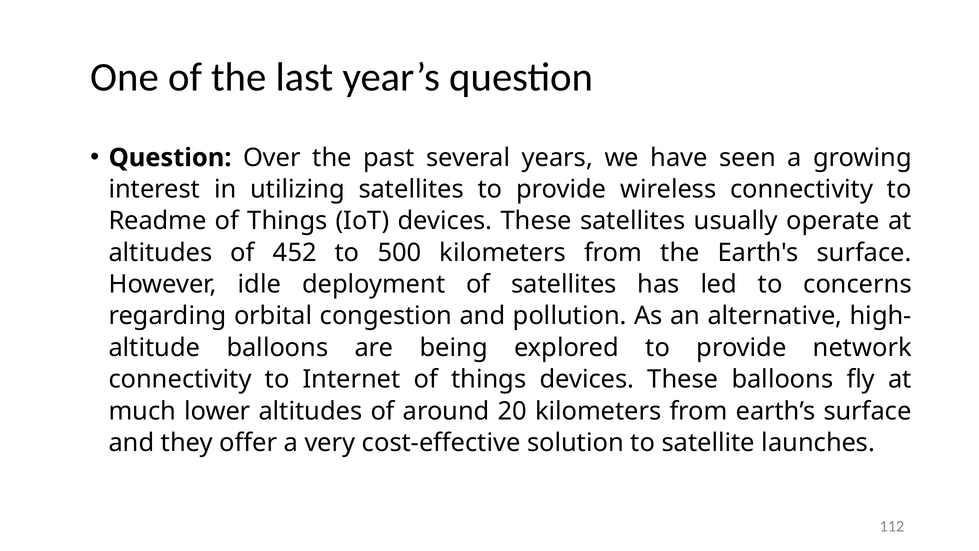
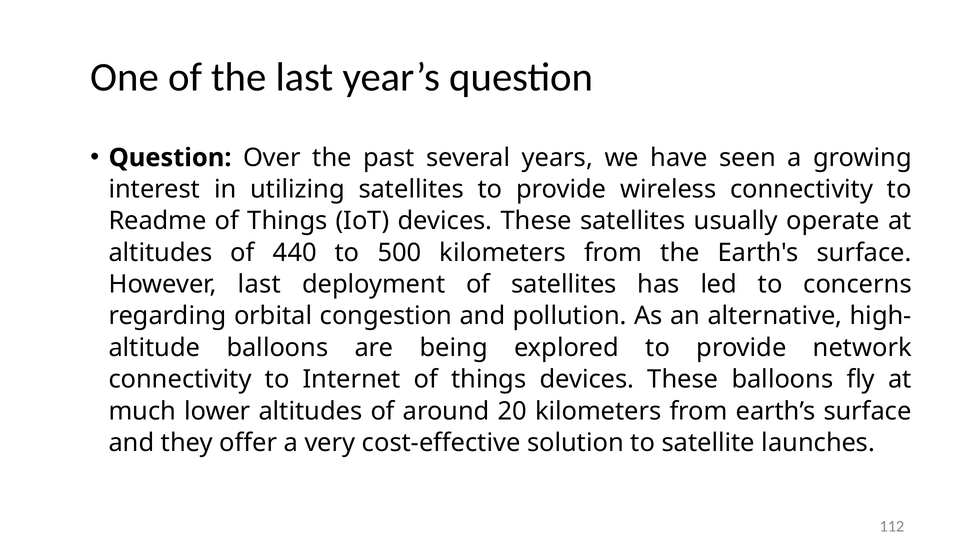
452: 452 -> 440
However idle: idle -> last
